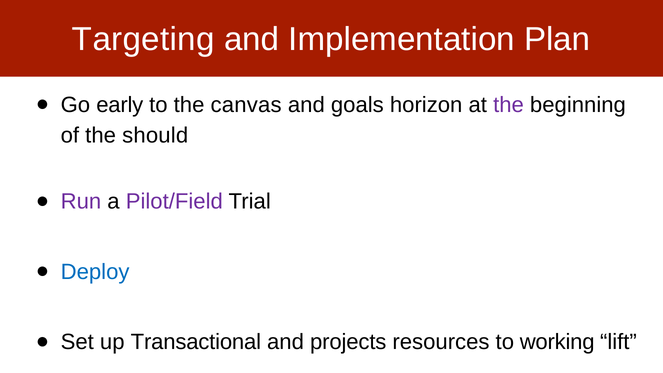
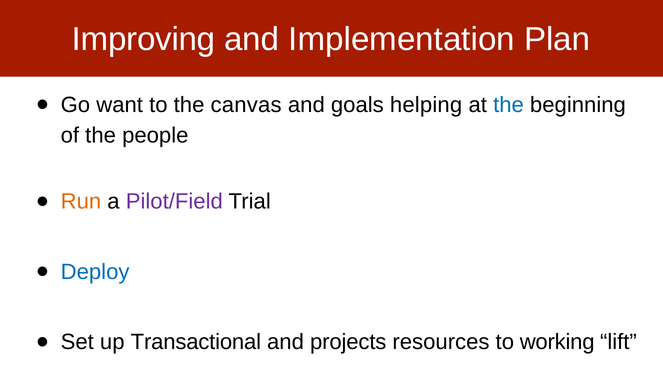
Targeting: Targeting -> Improving
early: early -> want
horizon: horizon -> helping
the at (509, 105) colour: purple -> blue
should: should -> people
Run colour: purple -> orange
